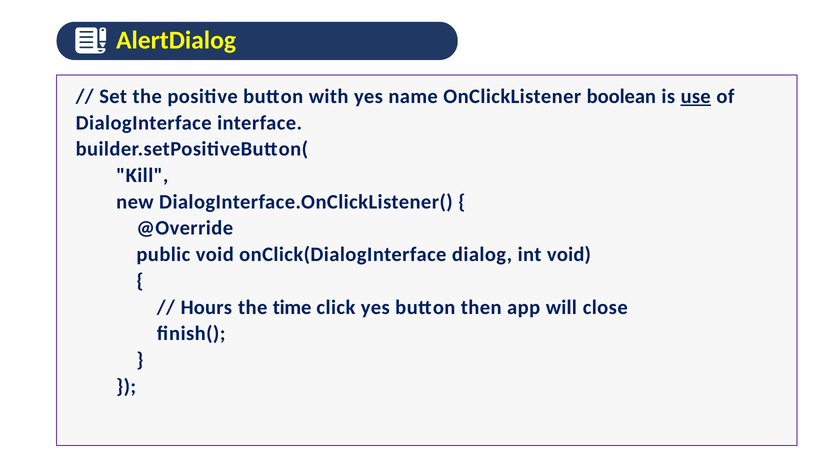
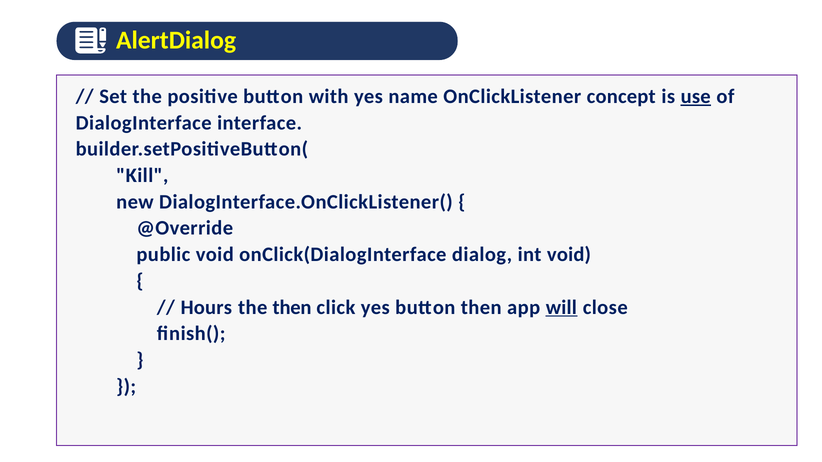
boolean: boolean -> concept
the time: time -> then
will underline: none -> present
